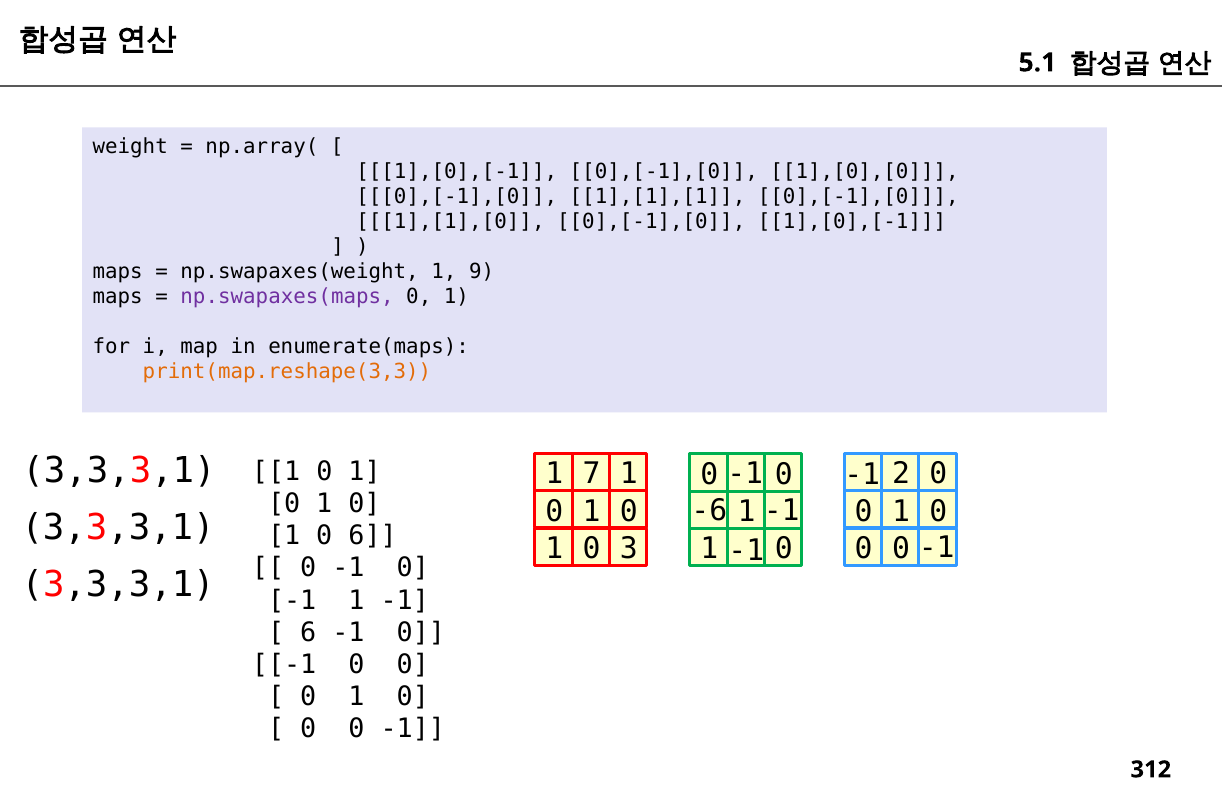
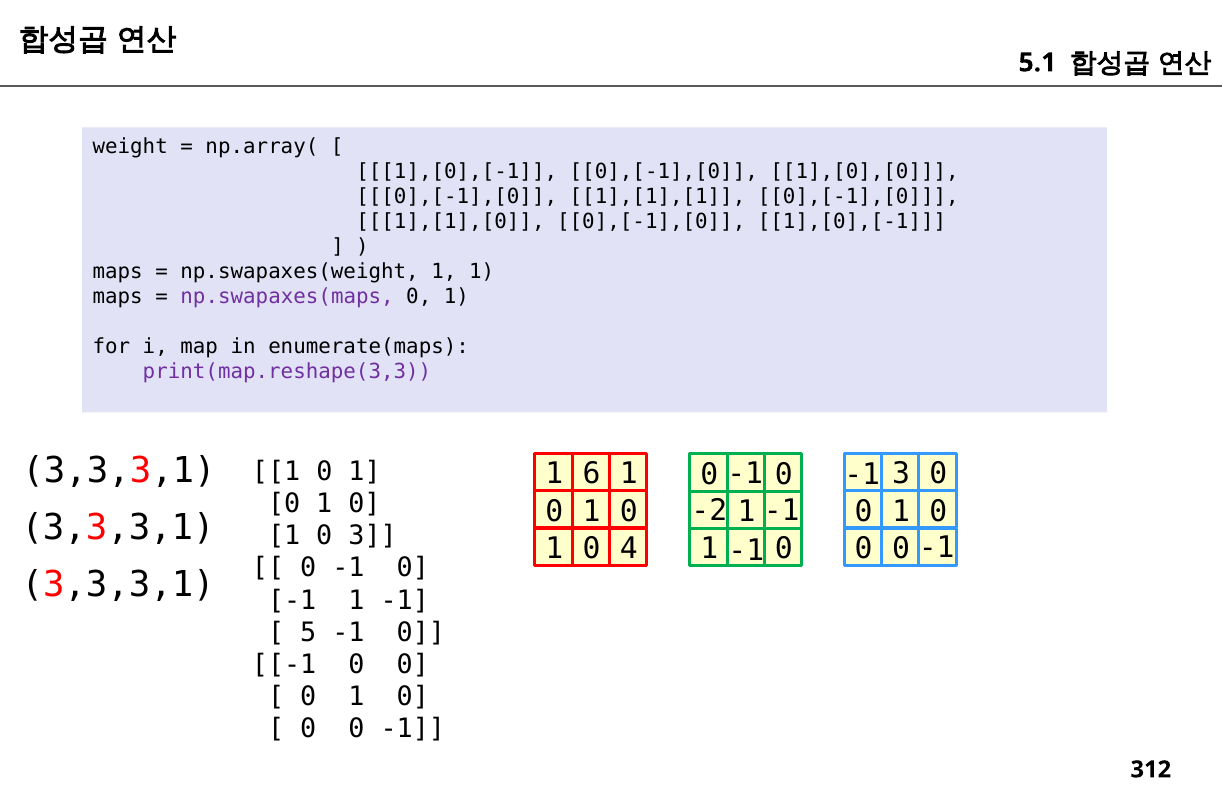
np.swapaxes(weight 1 9: 9 -> 1
print(map.reshape(3,3 colour: orange -> purple
3,3,3,1 2: 2 -> 3
7: 7 -> 6
-6: -6 -> -2
0 6: 6 -> 3
3: 3 -> 4
6 at (308, 633): 6 -> 5
